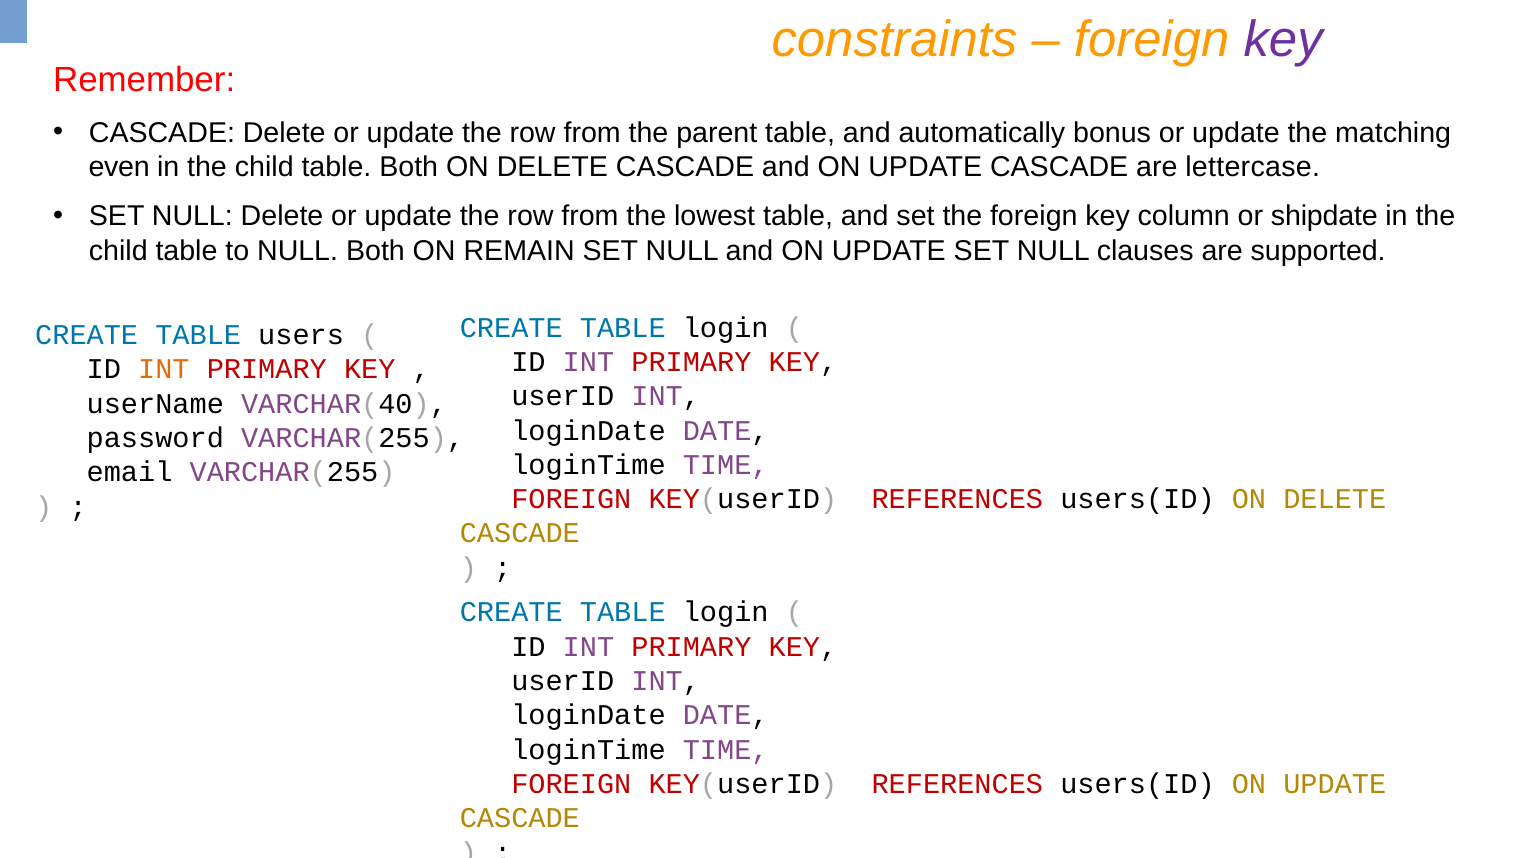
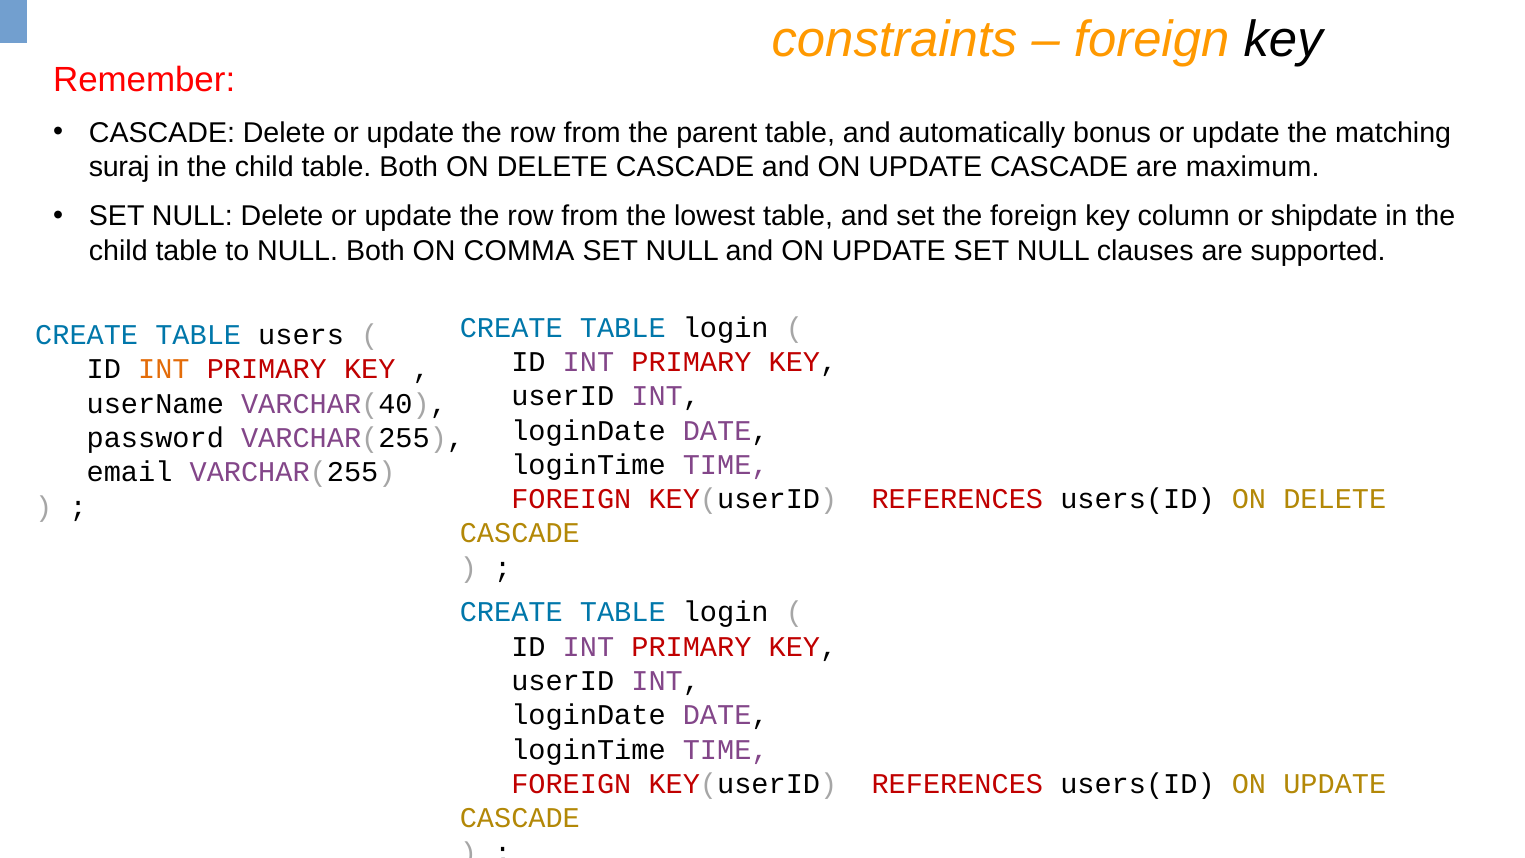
key at (1283, 40) colour: purple -> black
even: even -> suraj
lettercase: lettercase -> maximum
REMAIN: REMAIN -> COMMA
